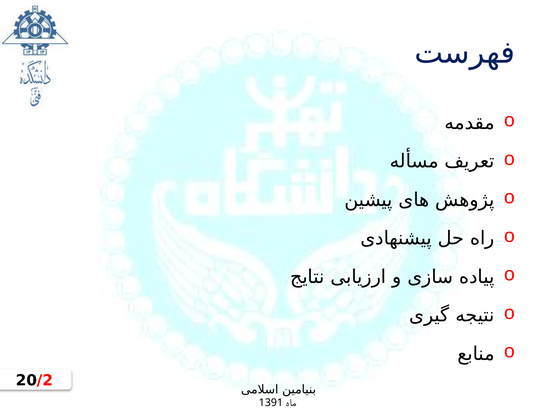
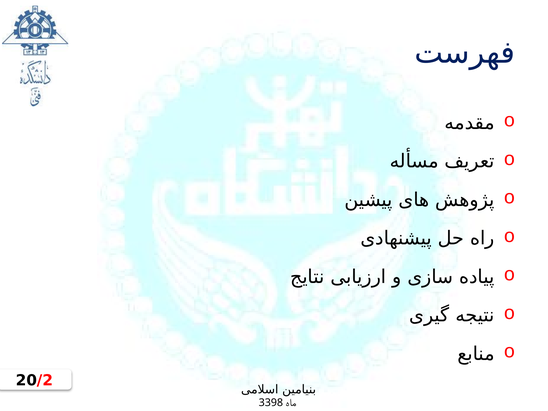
1391: 1391 -> 3398
